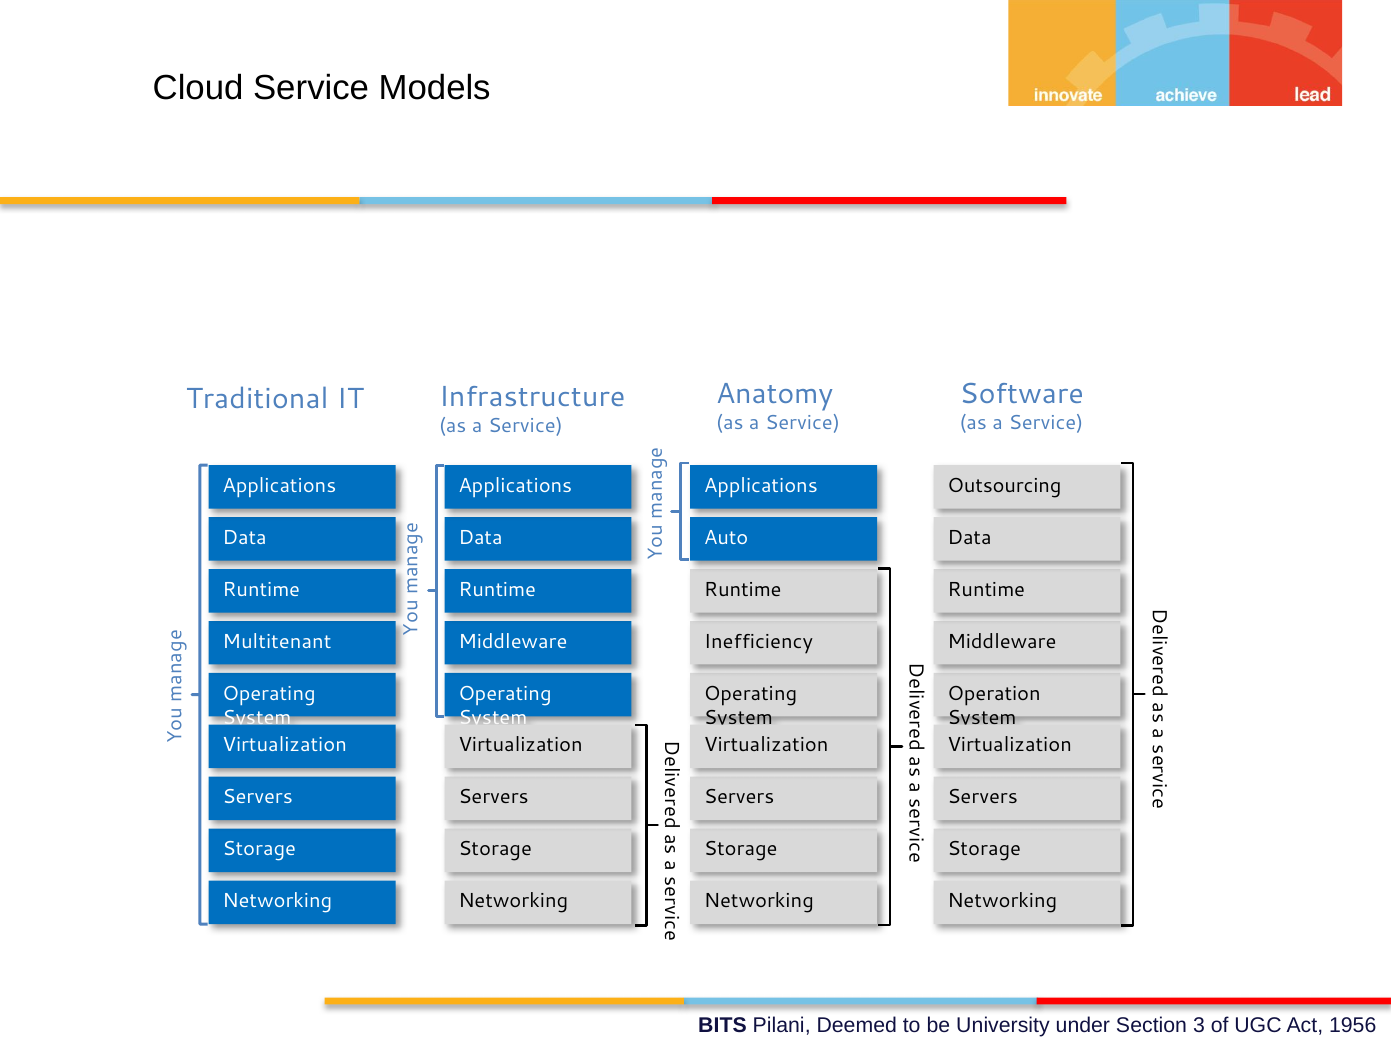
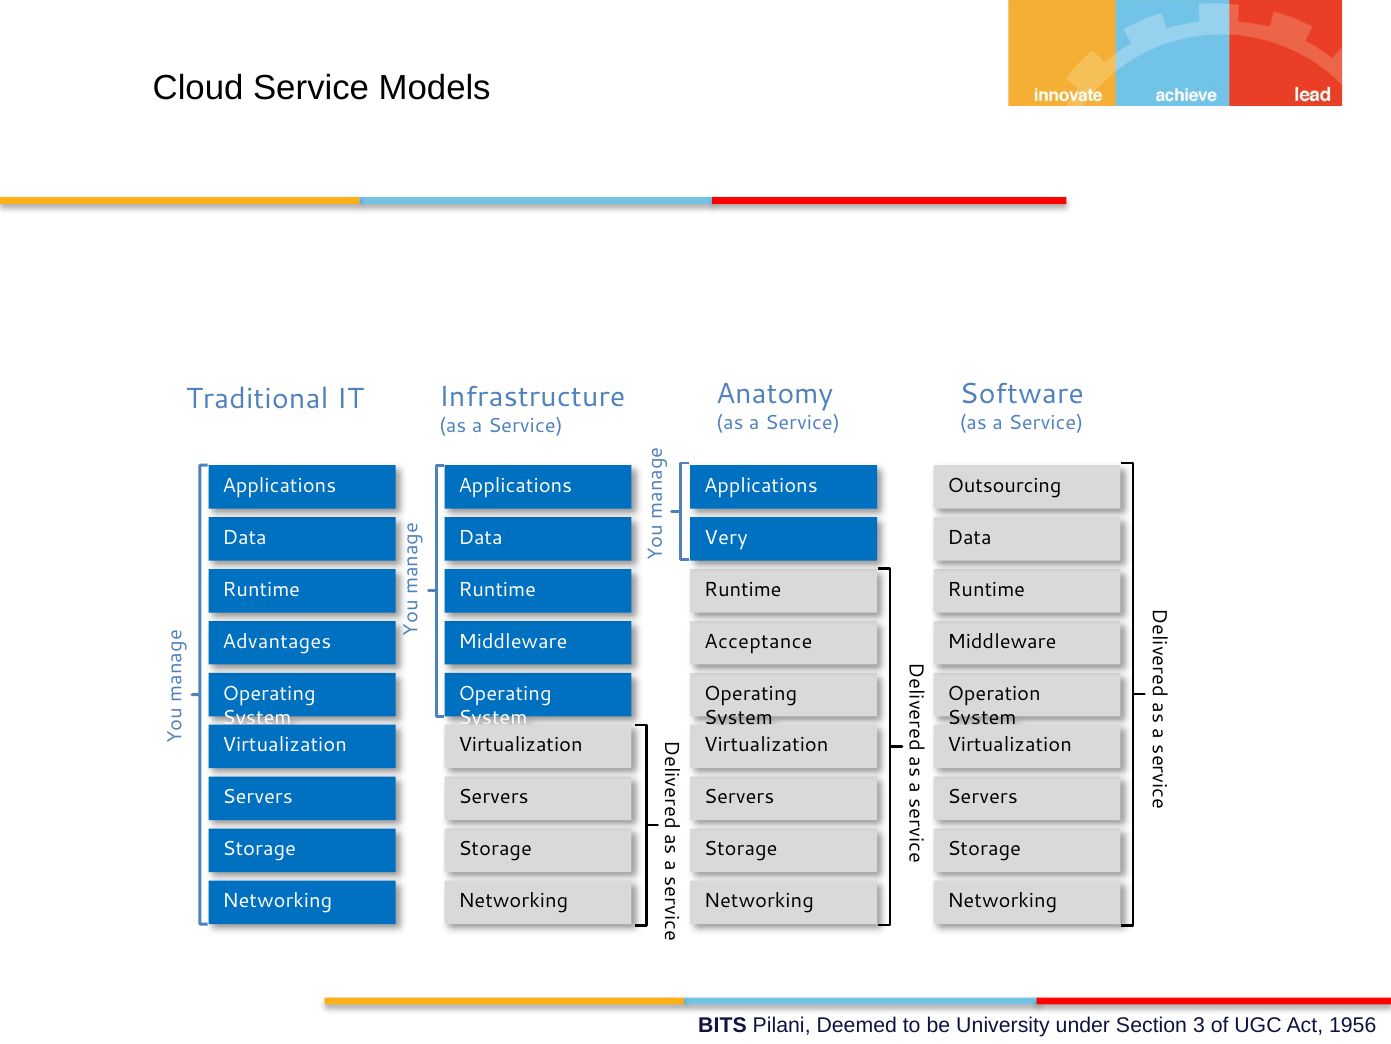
Auto: Auto -> Very
Multitenant: Multitenant -> Advantages
Inefficiency: Inefficiency -> Acceptance
